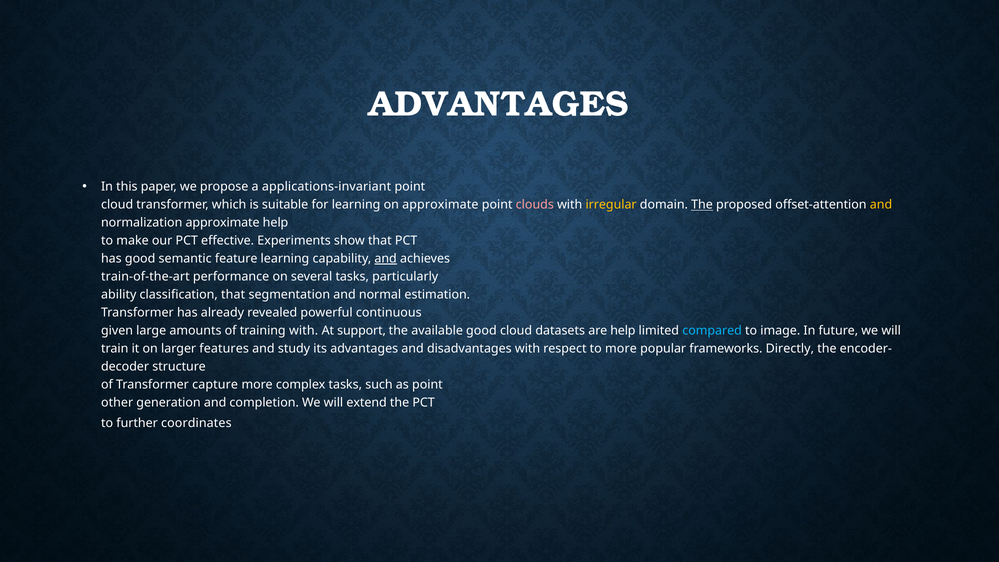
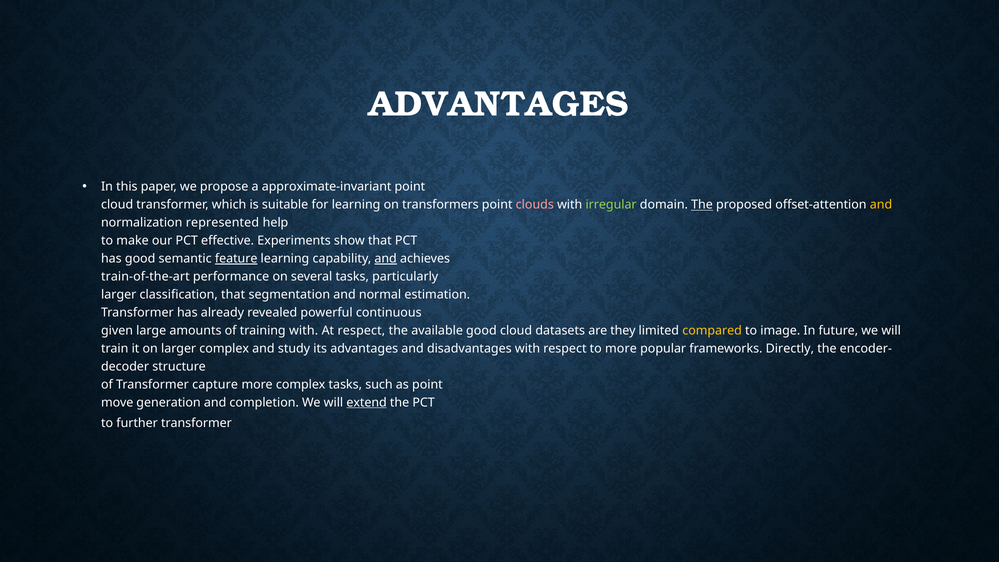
applications-invariant: applications-invariant -> approximate-invariant
on approximate: approximate -> transformers
irregular colour: yellow -> light green
normalization approximate: approximate -> represented
feature underline: none -> present
ability at (119, 295): ability -> larger
At support: support -> respect
are help: help -> they
compared colour: light blue -> yellow
larger features: features -> complex
other: other -> move
extend underline: none -> present
further coordinates: coordinates -> transformer
